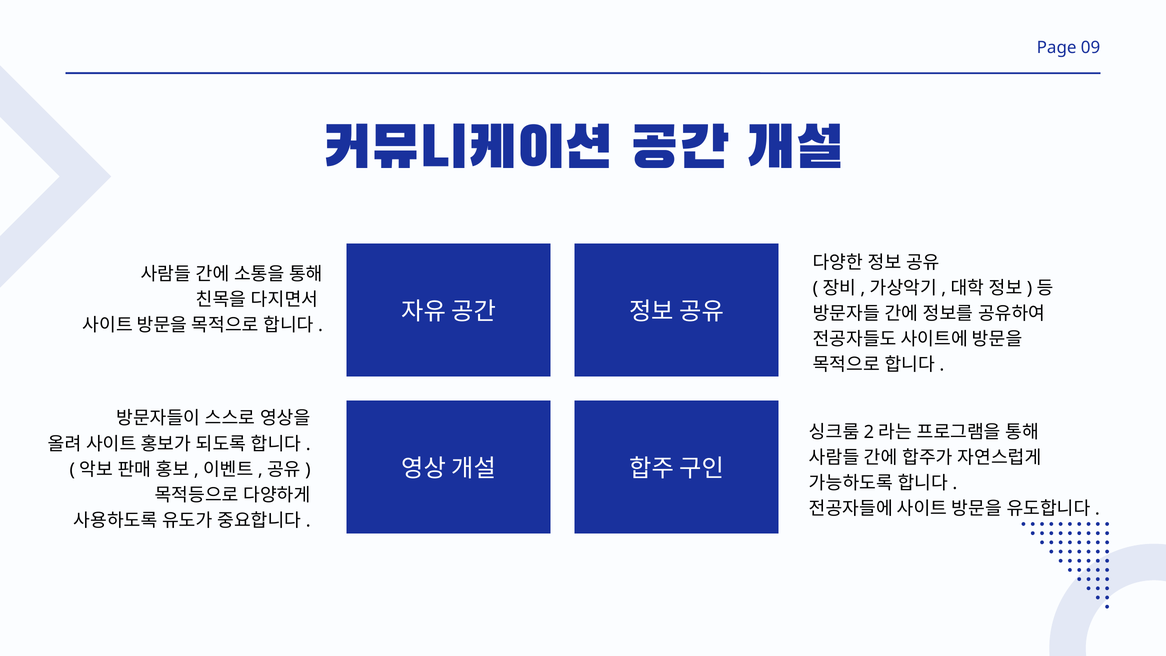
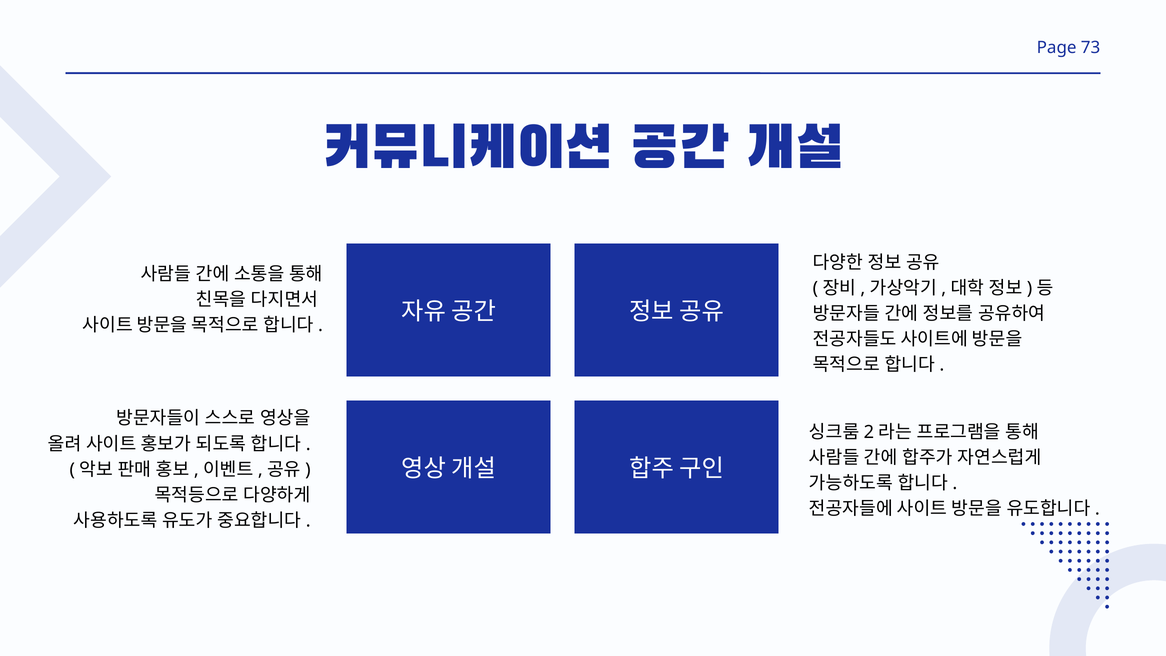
09: 09 -> 73
